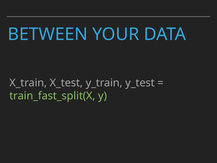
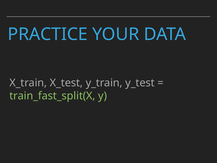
BETWEEN: BETWEEN -> PRACTICE
